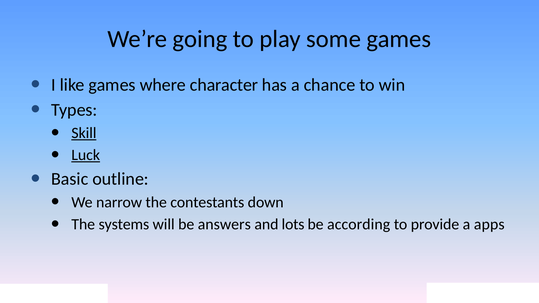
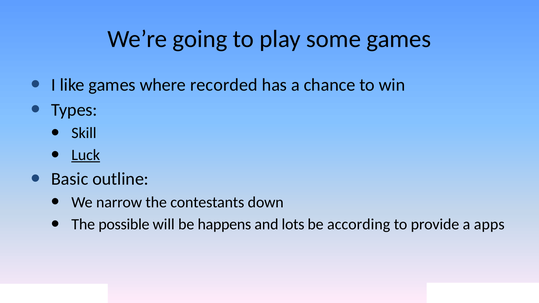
character: character -> recorded
Skill underline: present -> none
systems: systems -> possible
answers: answers -> happens
